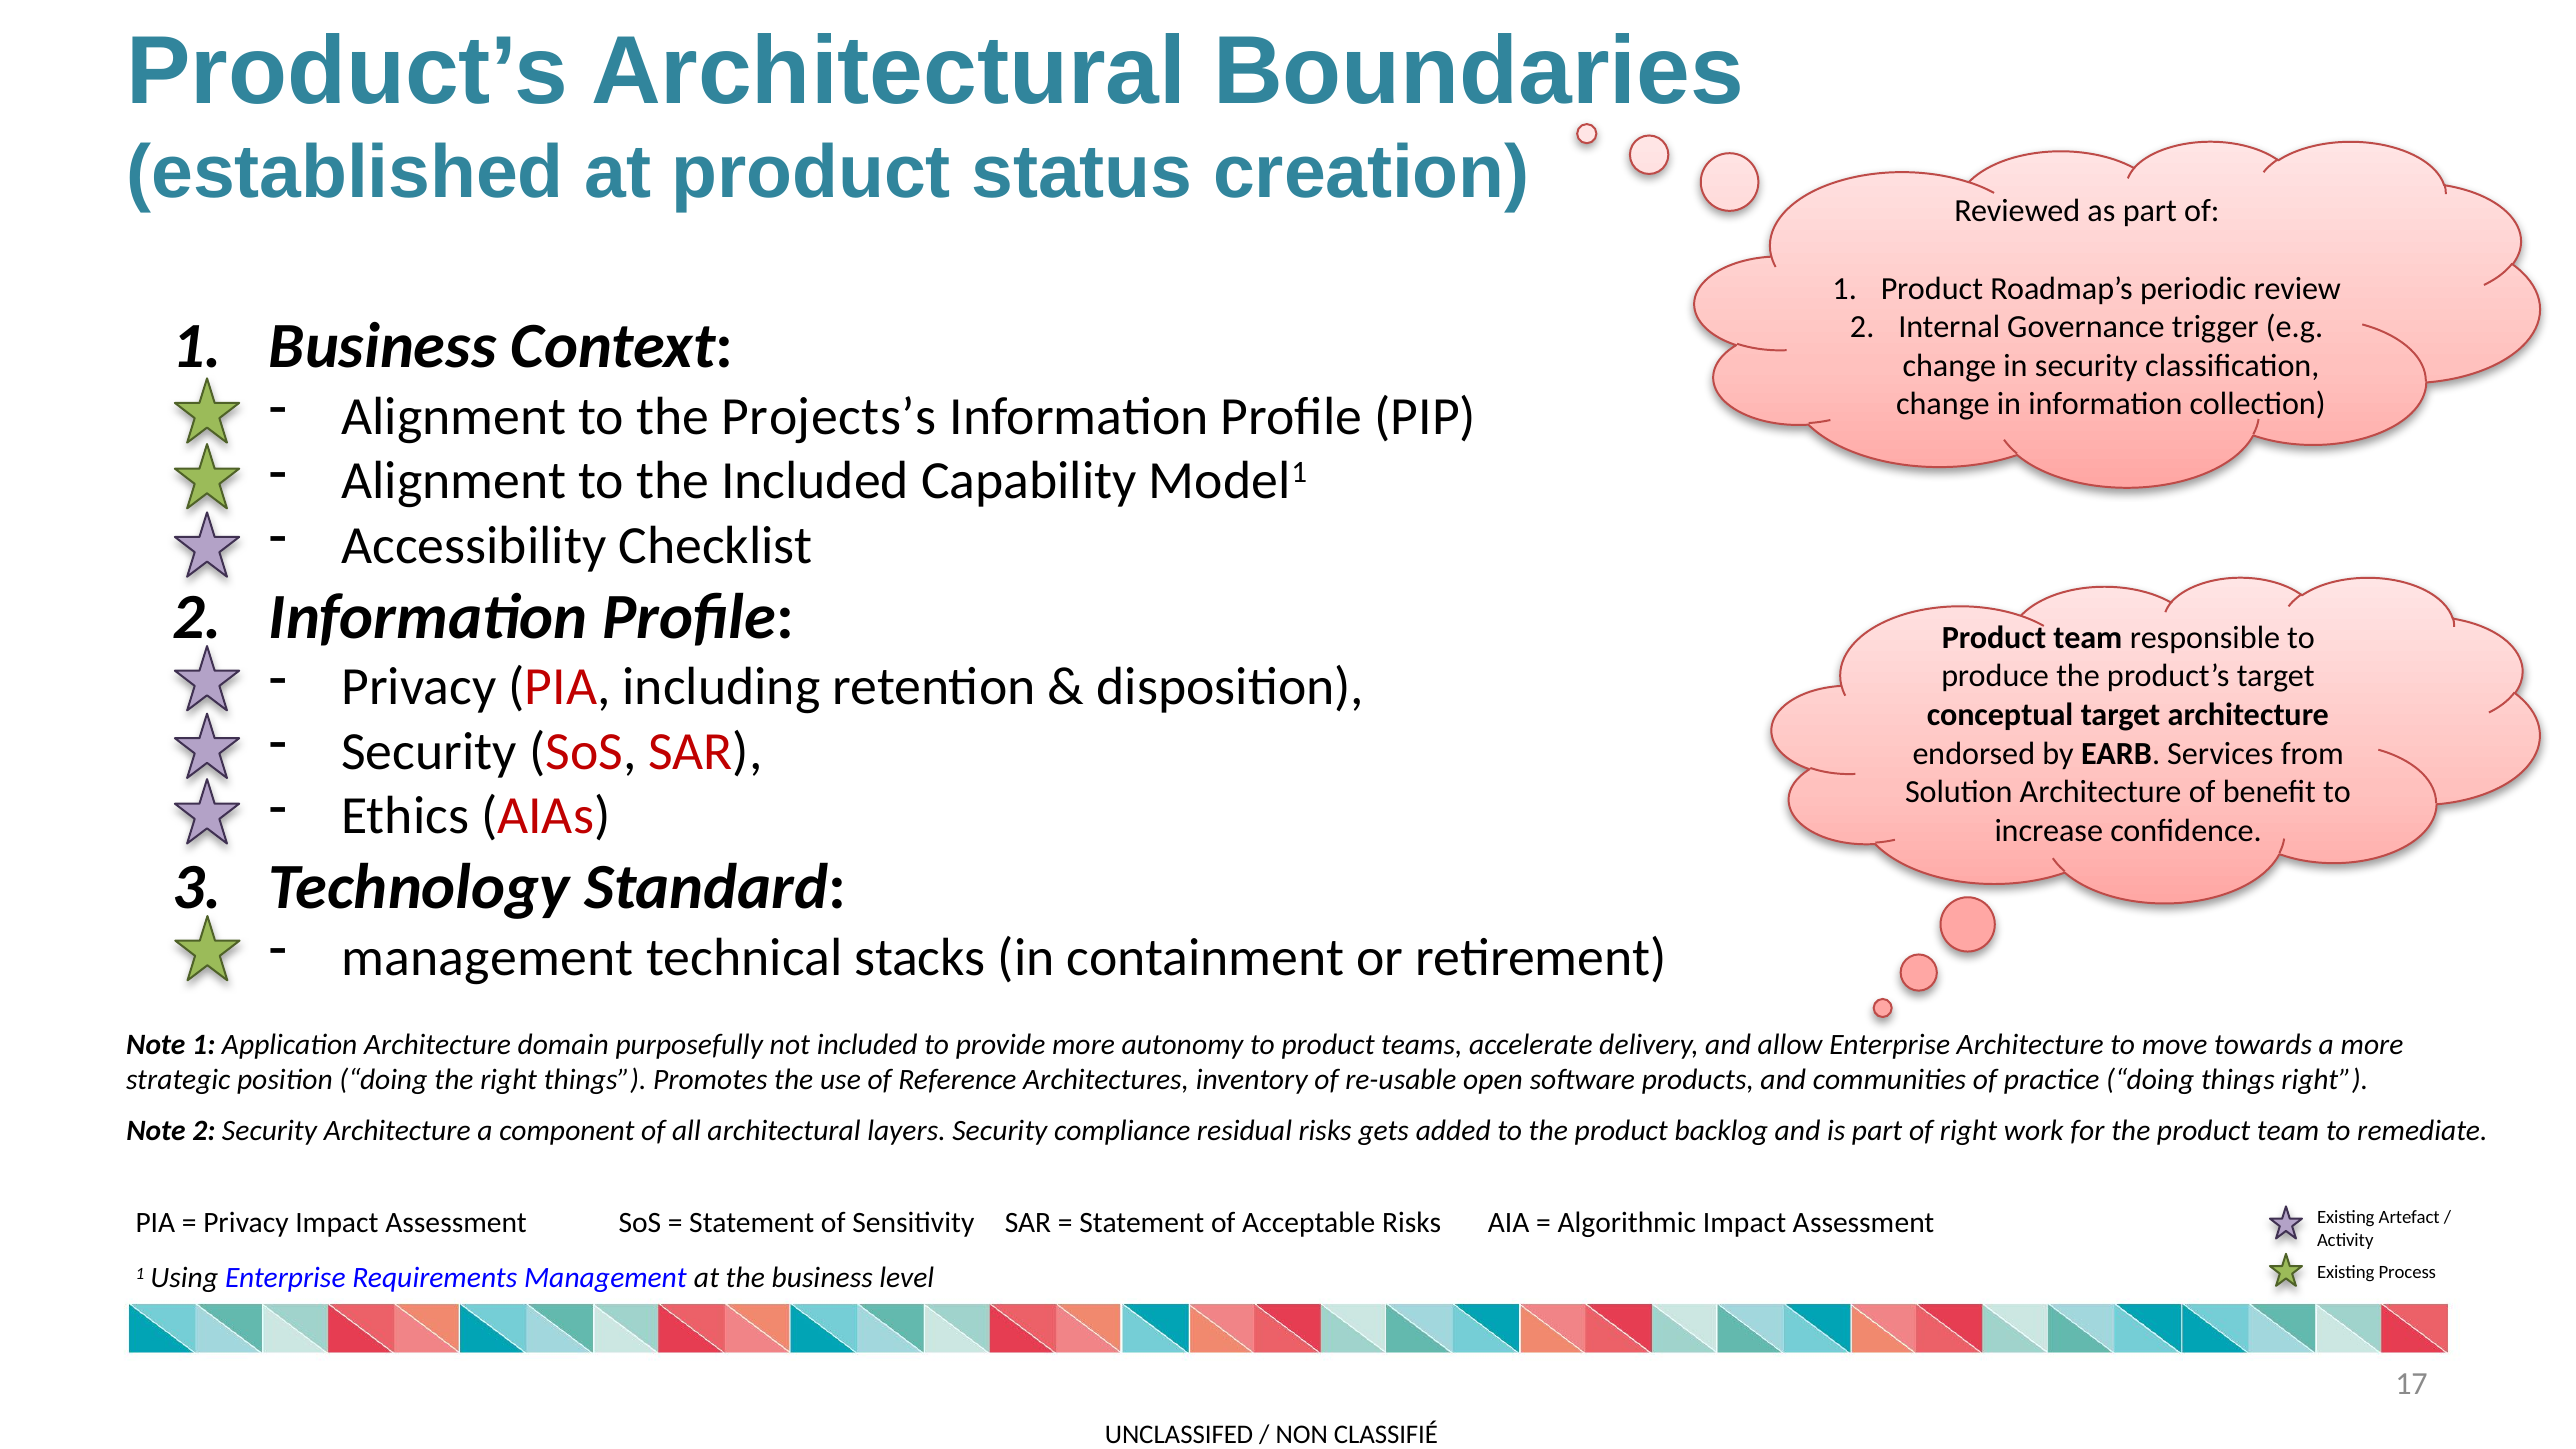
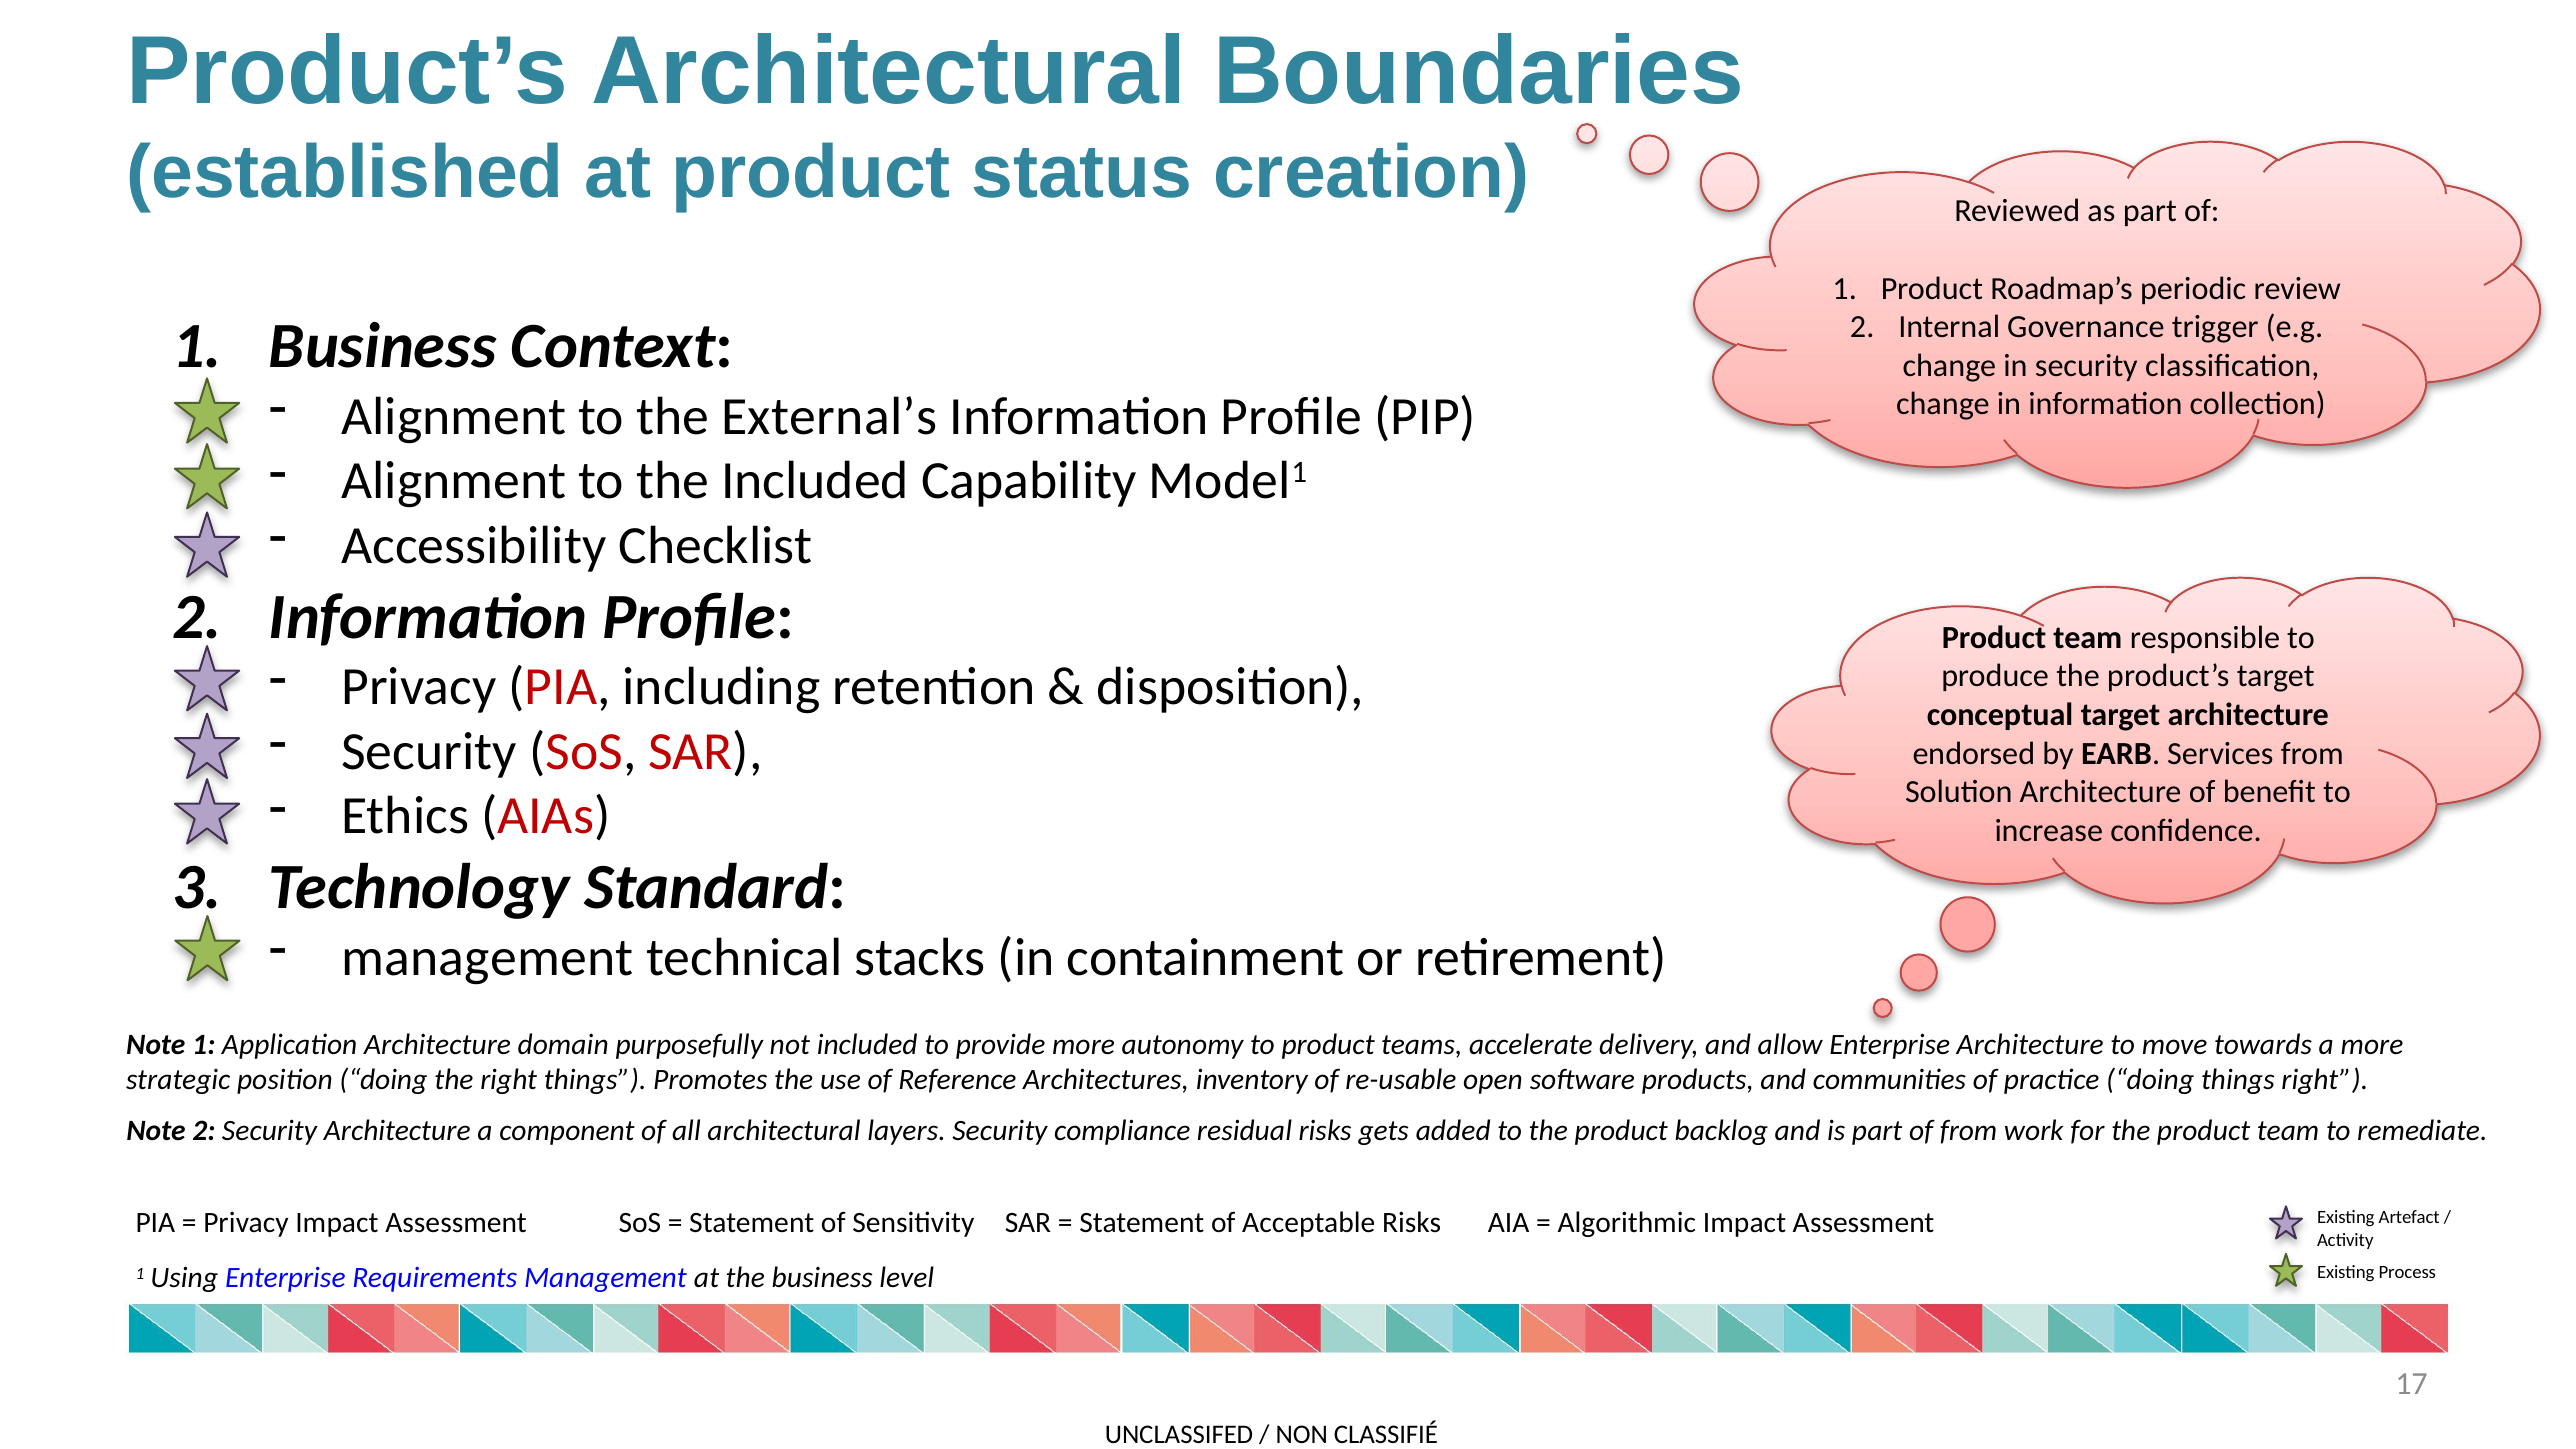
Projects’s: Projects’s -> External’s
of right: right -> from
